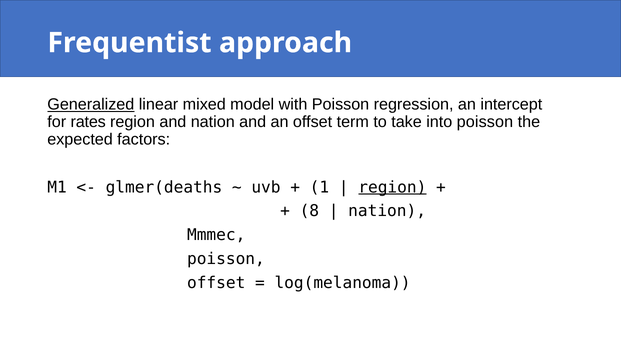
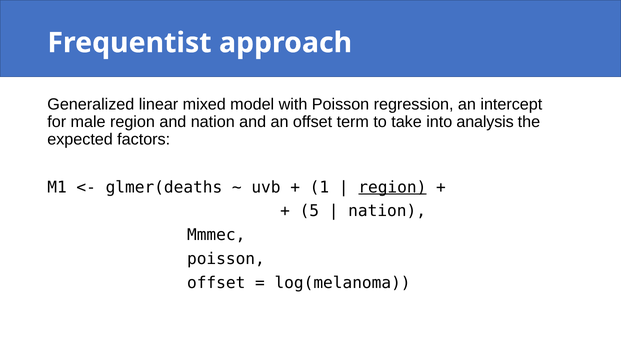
Generalized underline: present -> none
rates: rates -> male
into poisson: poisson -> analysis
8: 8 -> 5
